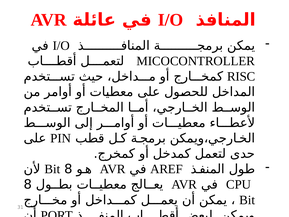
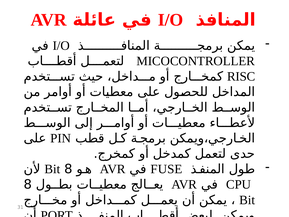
AREF: AREF -> FUSE
